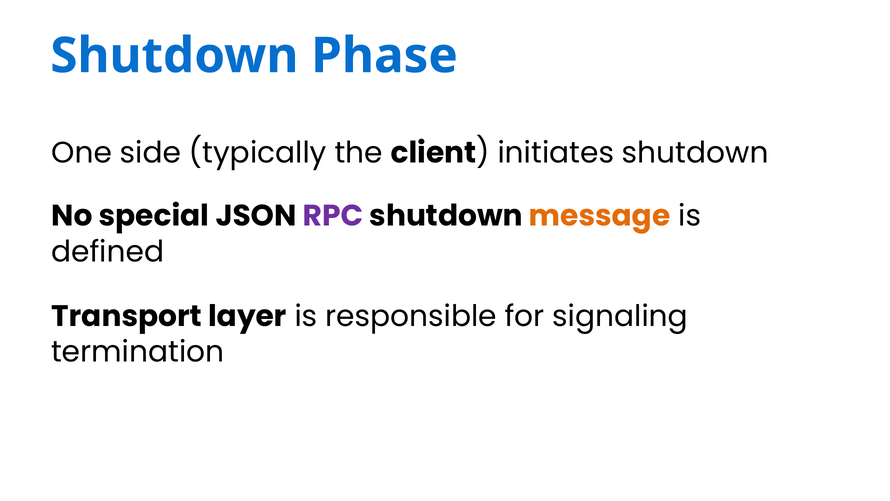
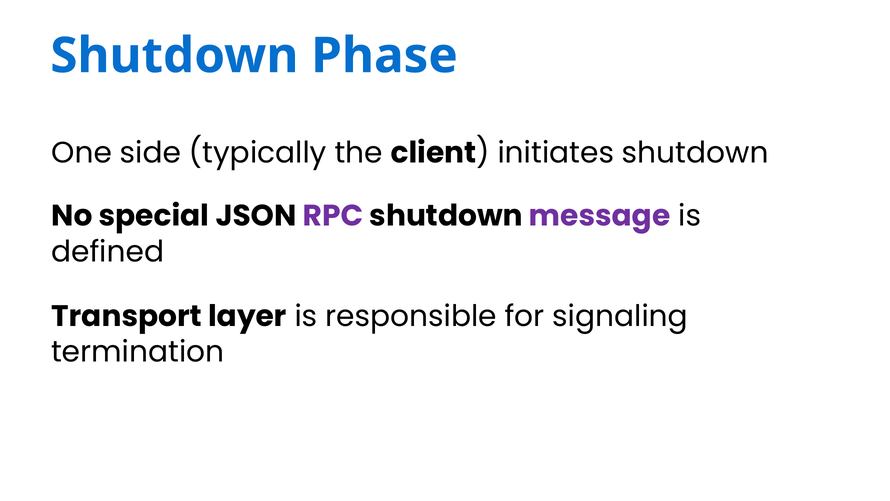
message colour: orange -> purple
